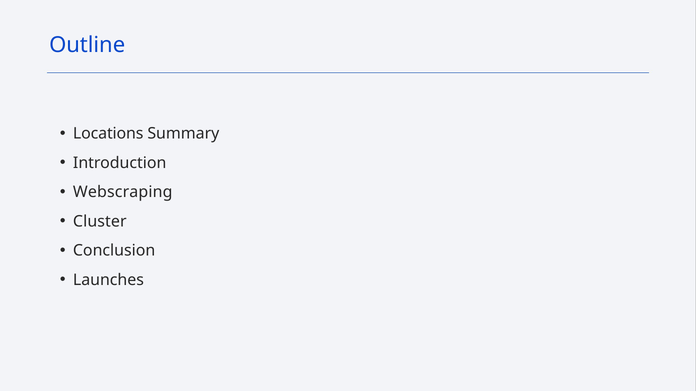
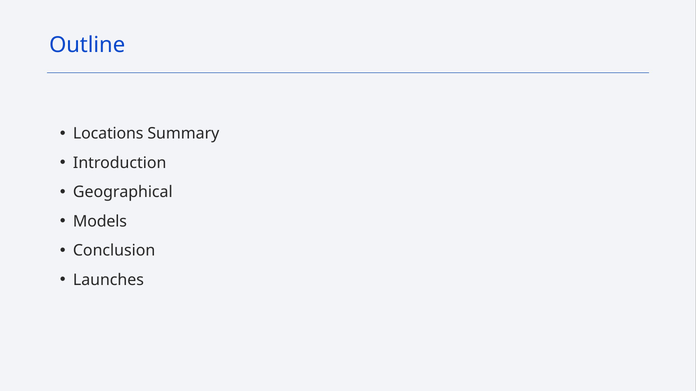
Webscraping: Webscraping -> Geographical
Cluster: Cluster -> Models
